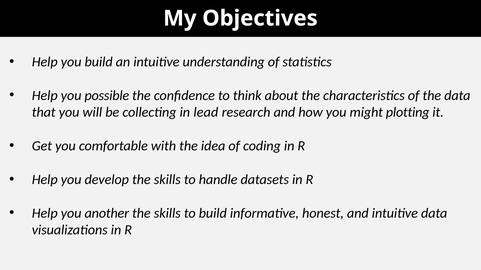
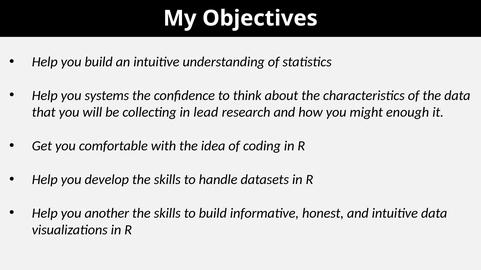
possible: possible -> systems
plotting: plotting -> enough
